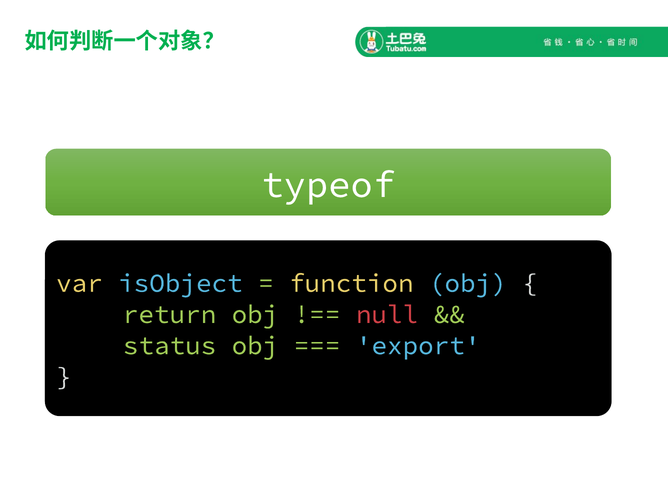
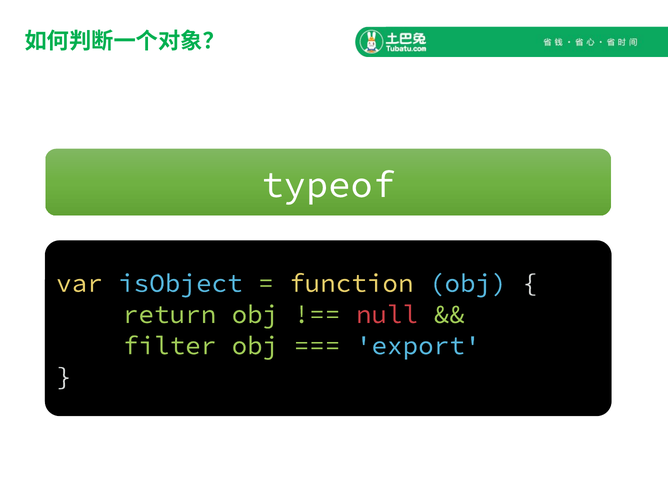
status: status -> filter
